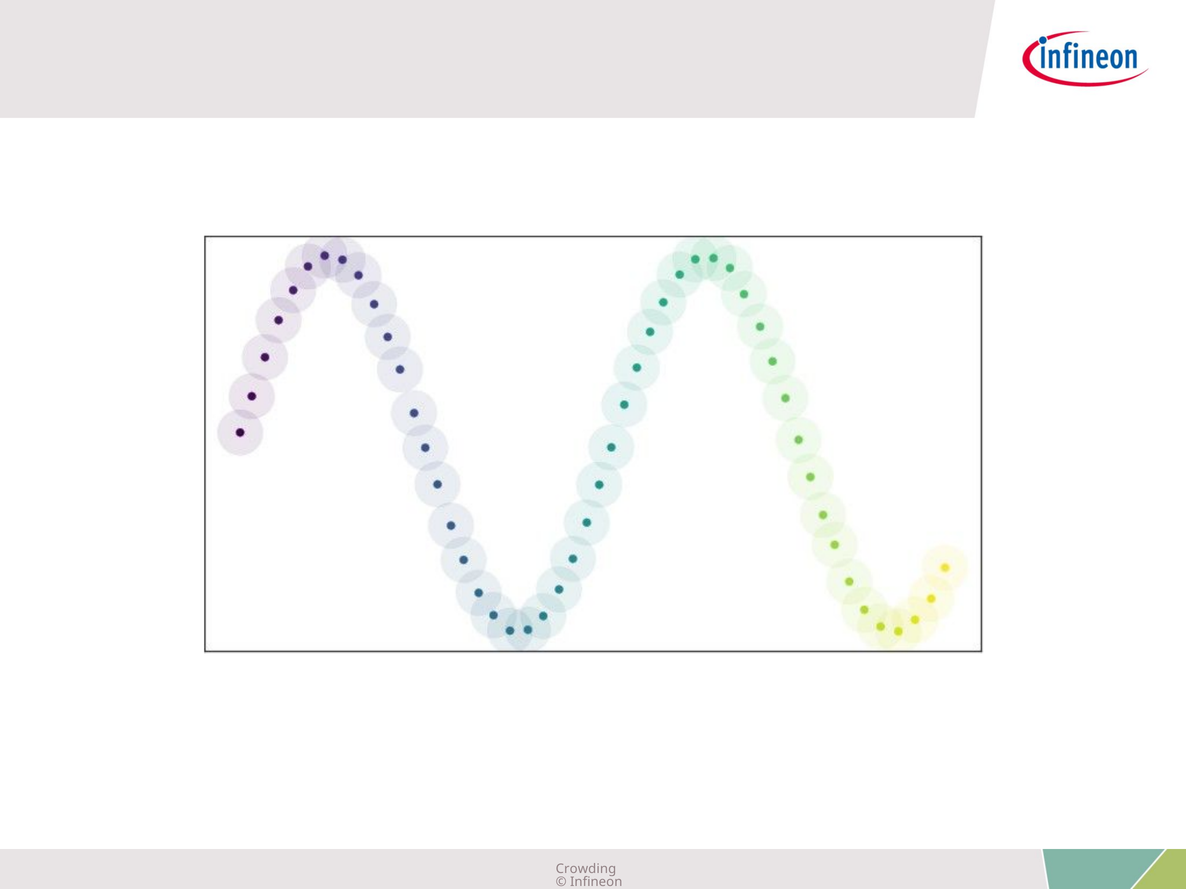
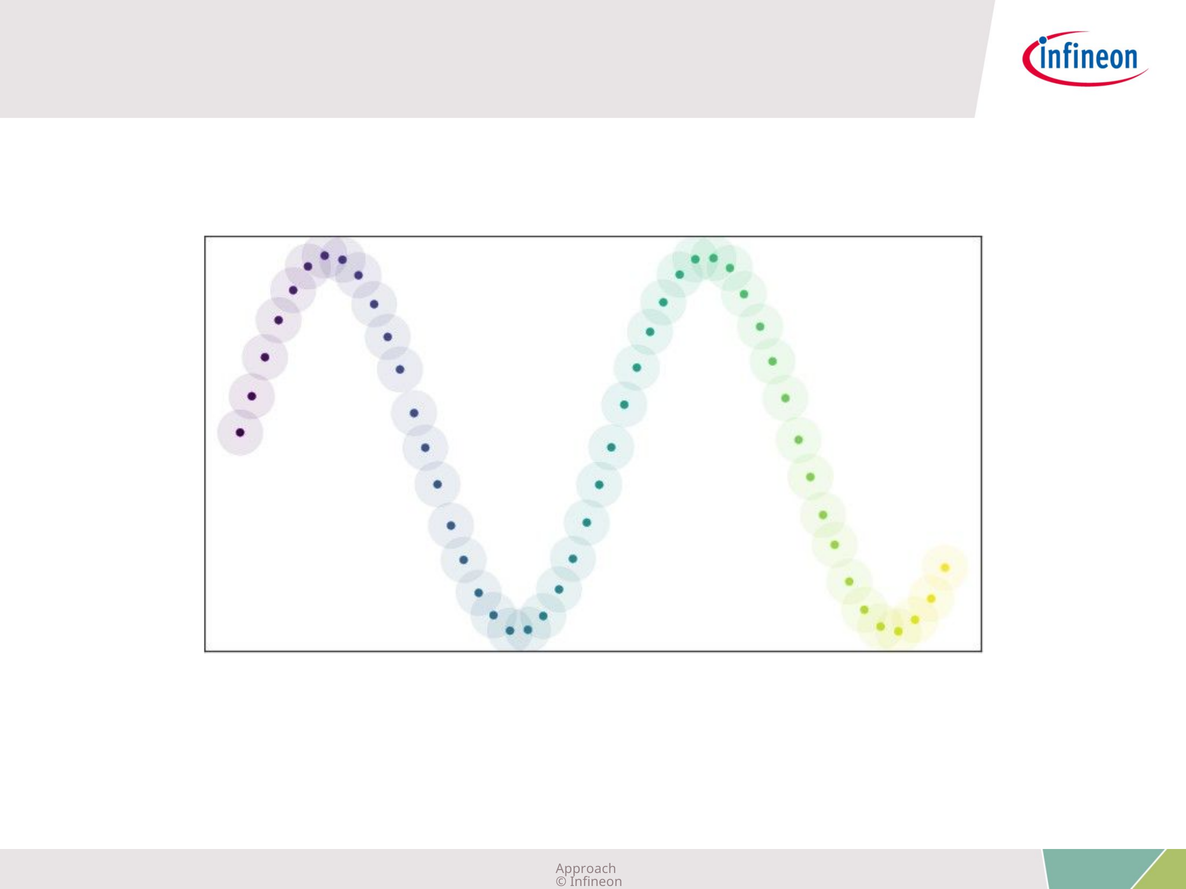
Crowding: Crowding -> Approach
